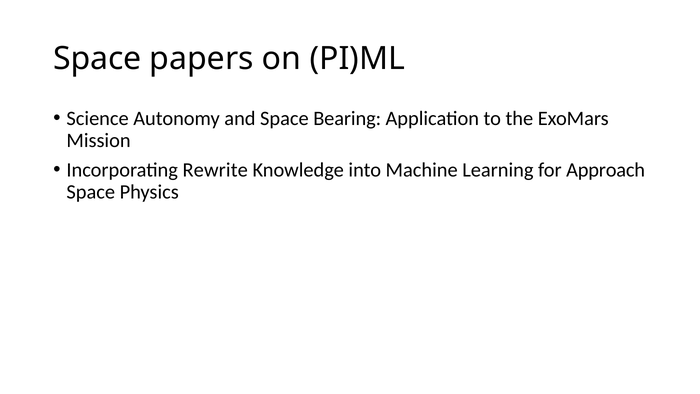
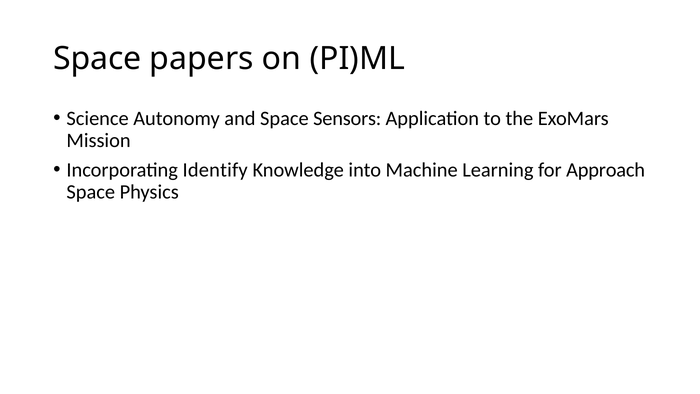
Bearing: Bearing -> Sensors
Rewrite: Rewrite -> Identify
